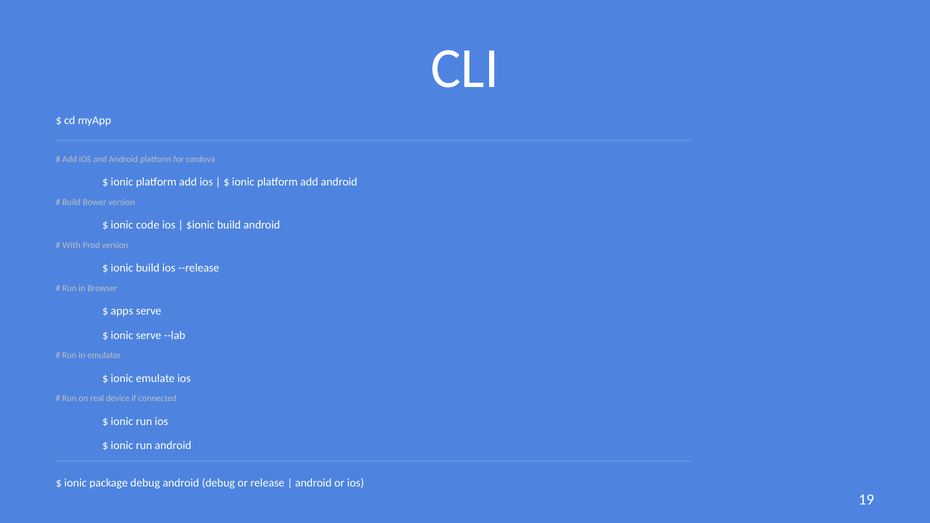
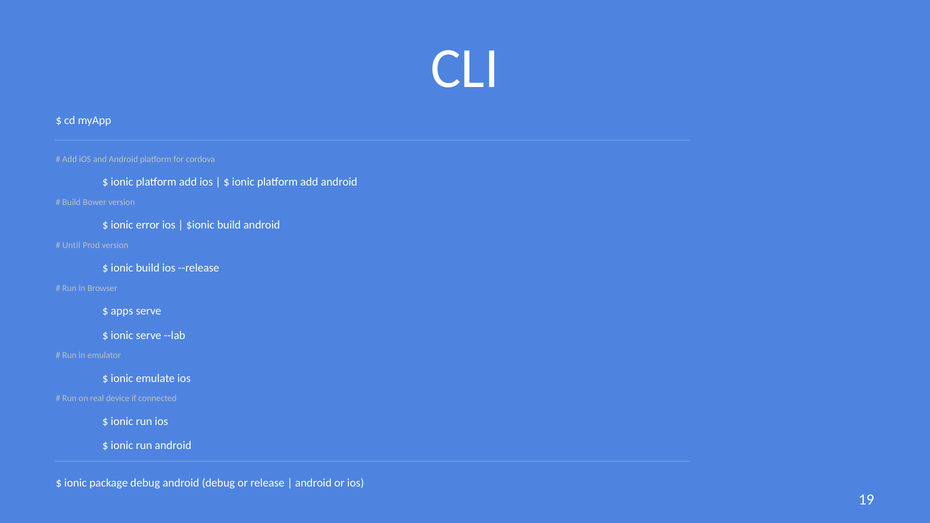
code: code -> error
With: With -> Until
